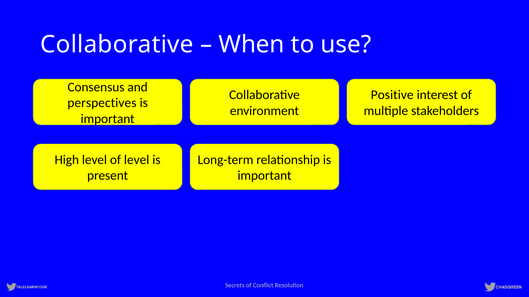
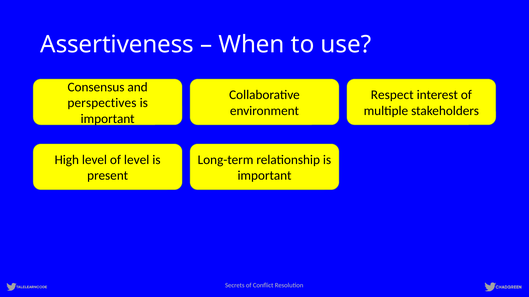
Collaborative at (117, 44): Collaborative -> Assertiveness
Positive: Positive -> Respect
